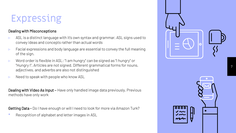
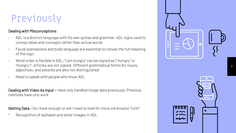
Expressing at (36, 19): Expressing -> Previously
